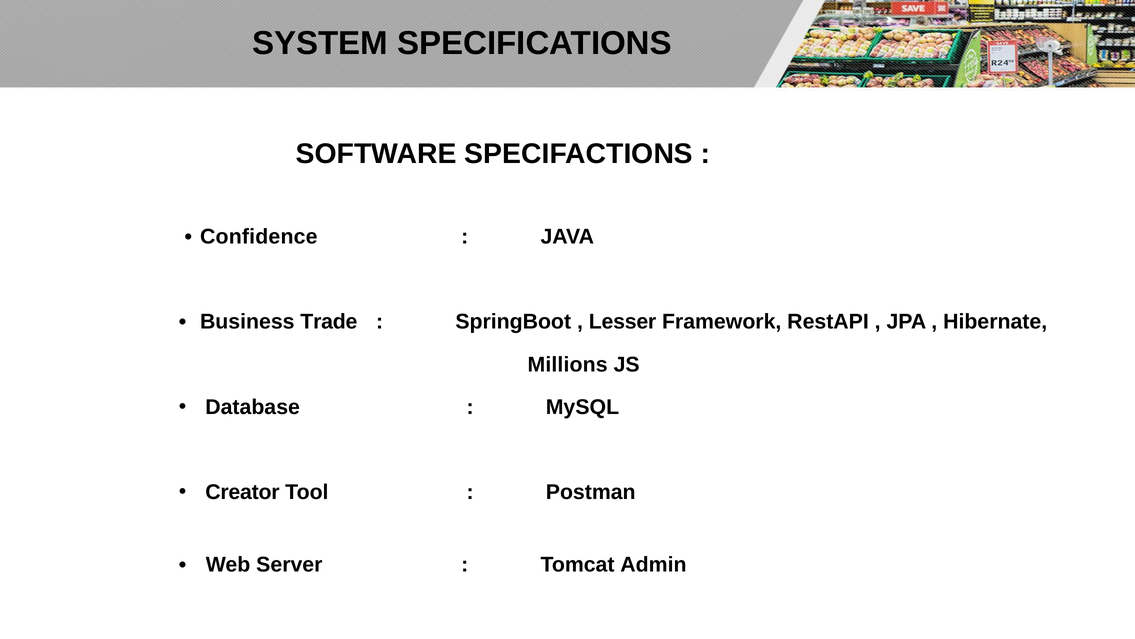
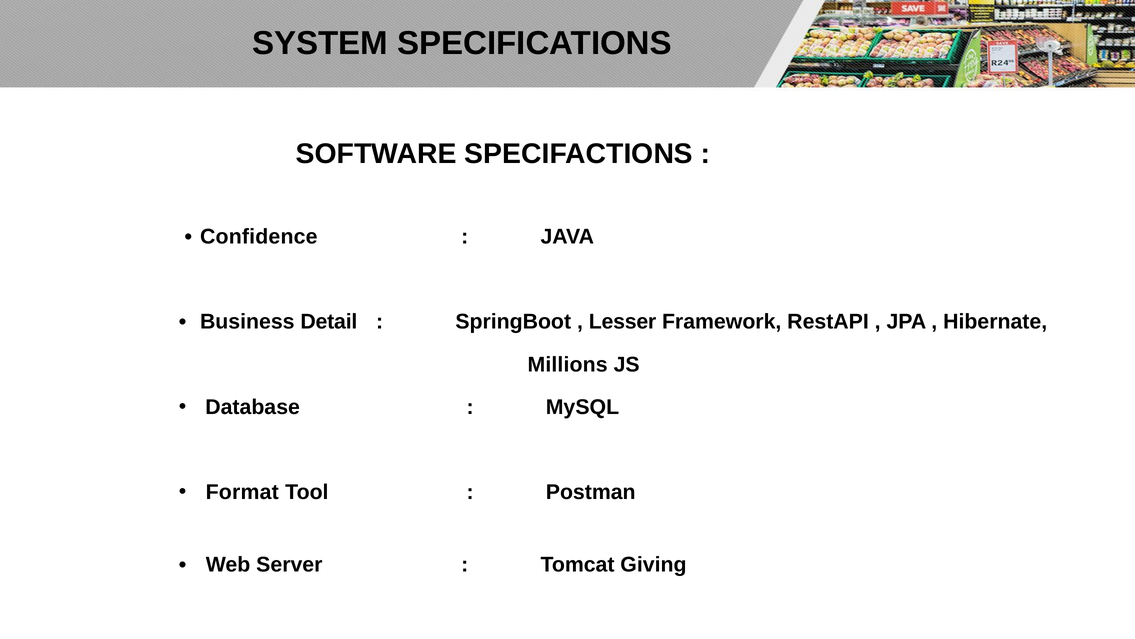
Trade: Trade -> Detail
Creator: Creator -> Format
Admin: Admin -> Giving
